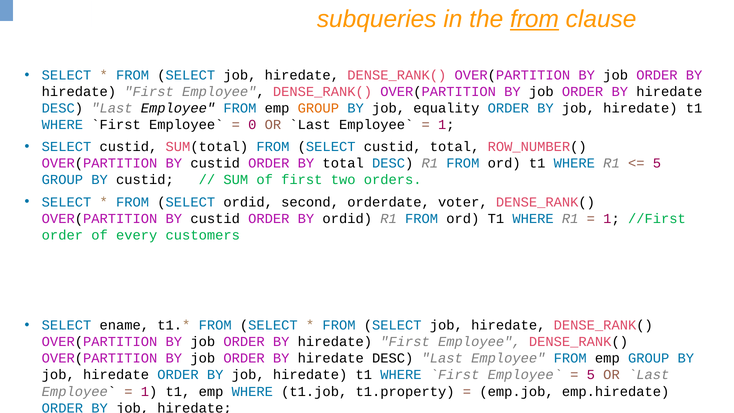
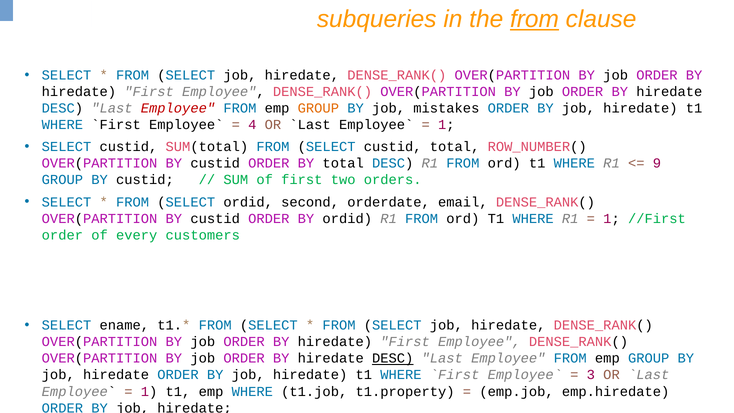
Employee at (178, 108) colour: black -> red
equality: equality -> mistakes
0: 0 -> 4
5 at (657, 163): 5 -> 9
voter: voter -> email
DESC at (393, 358) underline: none -> present
5 at (591, 375): 5 -> 3
